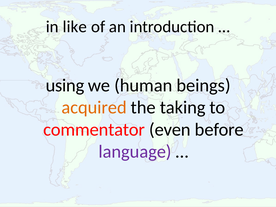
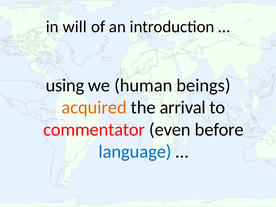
like: like -> will
taking: taking -> arrival
language colour: purple -> blue
